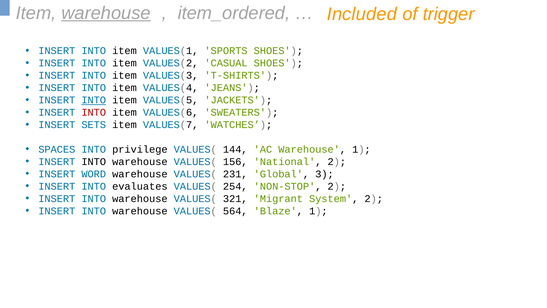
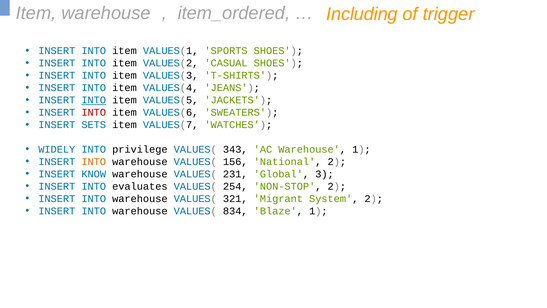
warehouse at (106, 13) underline: present -> none
Included: Included -> Including
SPACES: SPACES -> WIDELY
144: 144 -> 343
INTO at (94, 162) colour: black -> orange
WORD: WORD -> KNOW
564: 564 -> 834
